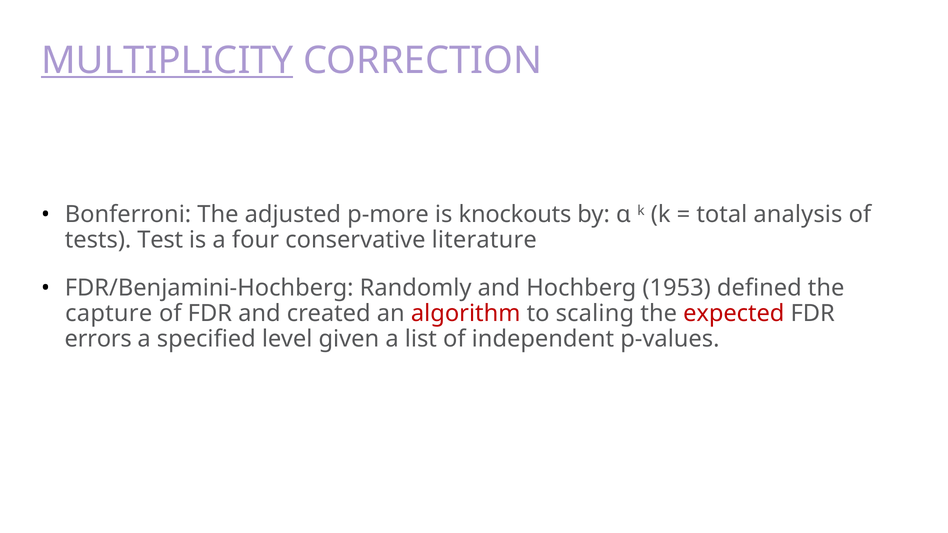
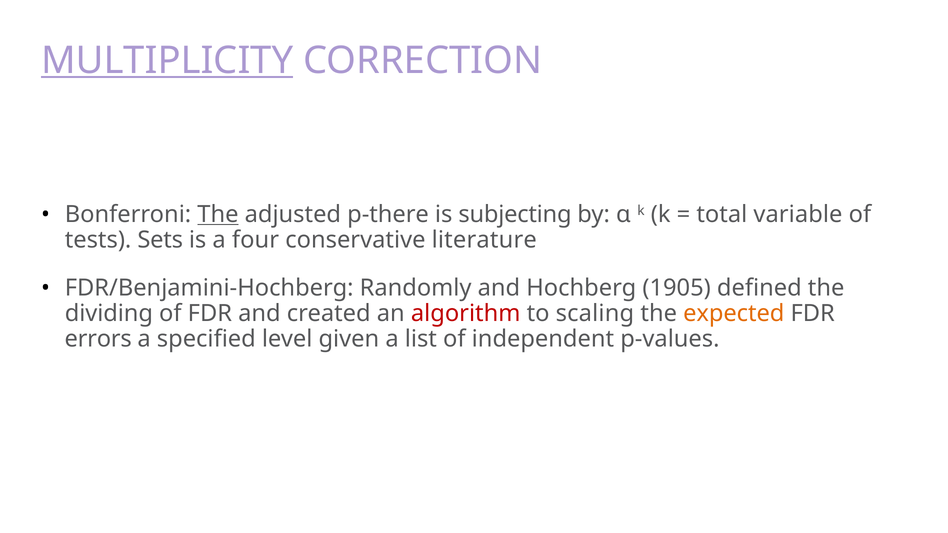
The at (218, 214) underline: none -> present
p-more: p-more -> p-there
knockouts: knockouts -> subjecting
analysis: analysis -> variable
Test: Test -> Sets
1953: 1953 -> 1905
capture: capture -> dividing
expected colour: red -> orange
